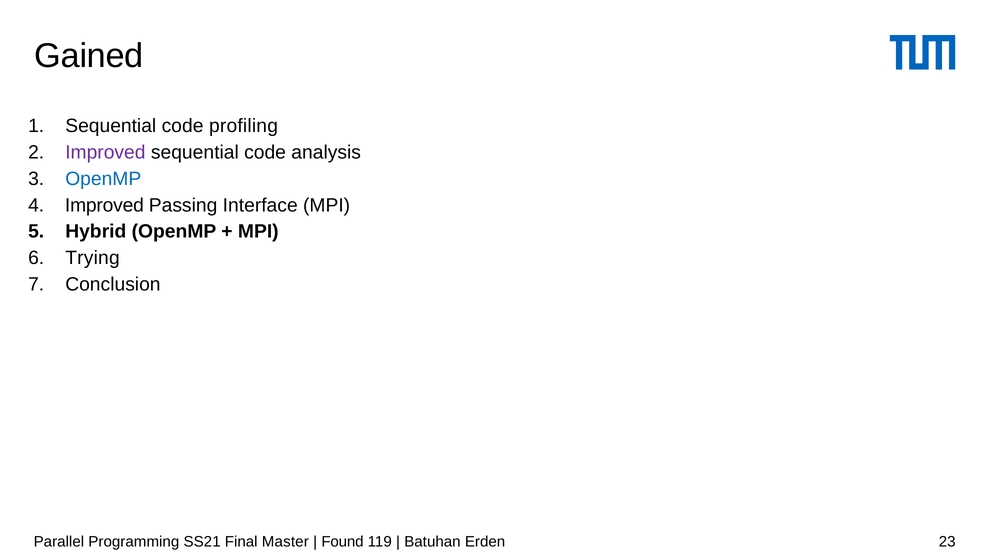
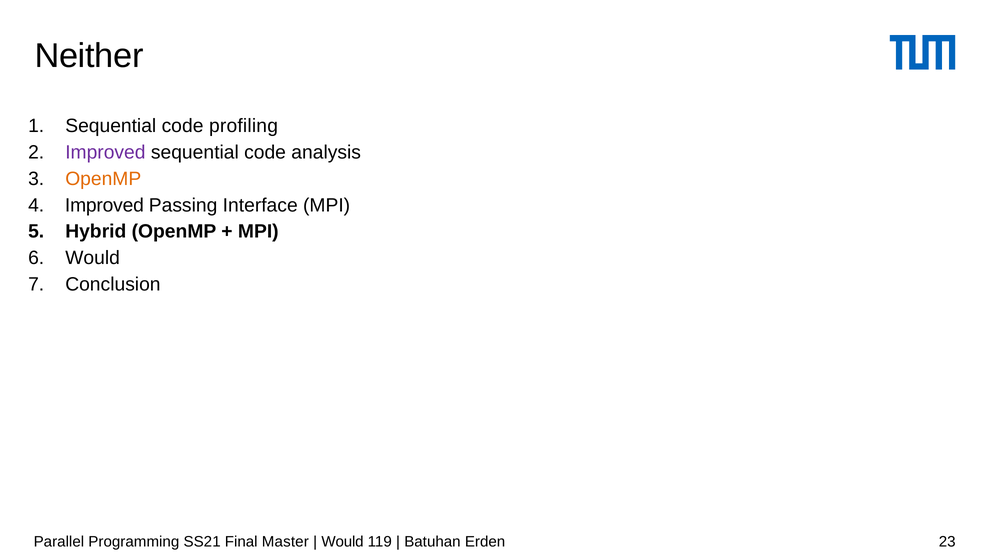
Gained: Gained -> Neither
OpenMP at (103, 179) colour: blue -> orange
Trying at (93, 258): Trying -> Would
Found at (343, 541): Found -> Would
